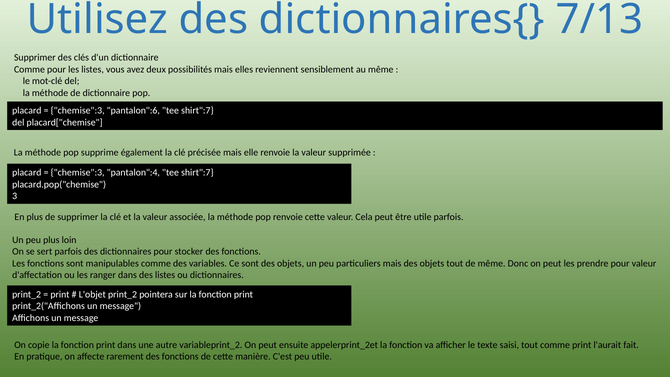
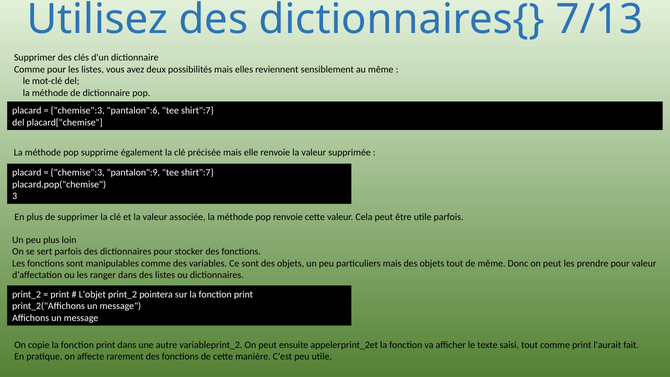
pantalon":4: pantalon":4 -> pantalon":9
